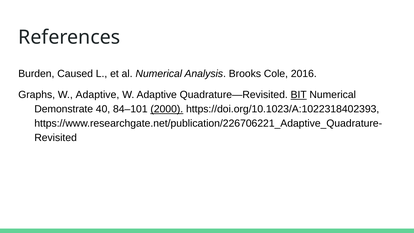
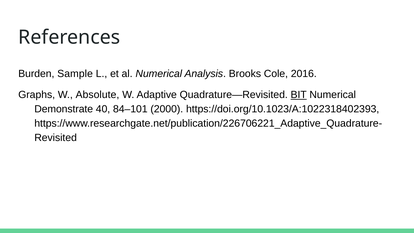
Caused: Caused -> Sample
Adaptive at (97, 95): Adaptive -> Absolute
2000 underline: present -> none
